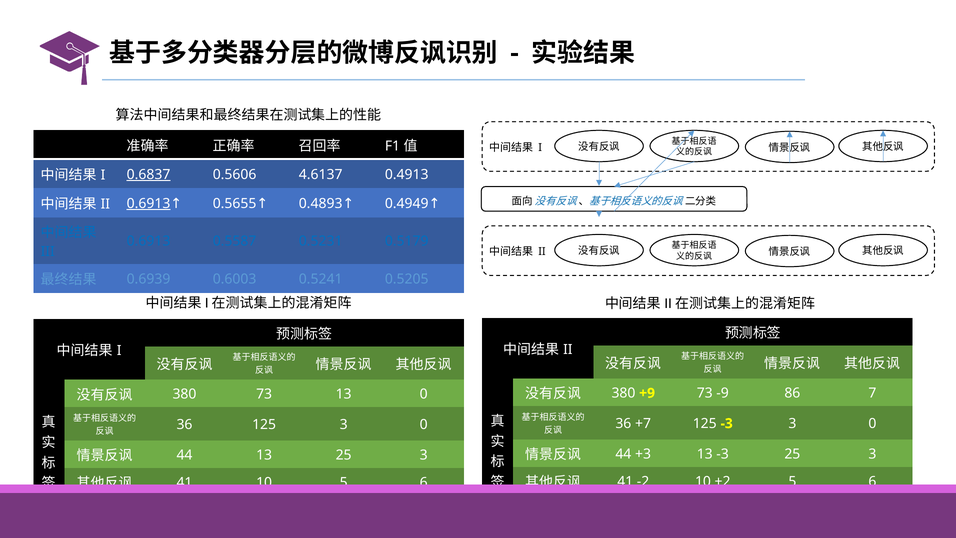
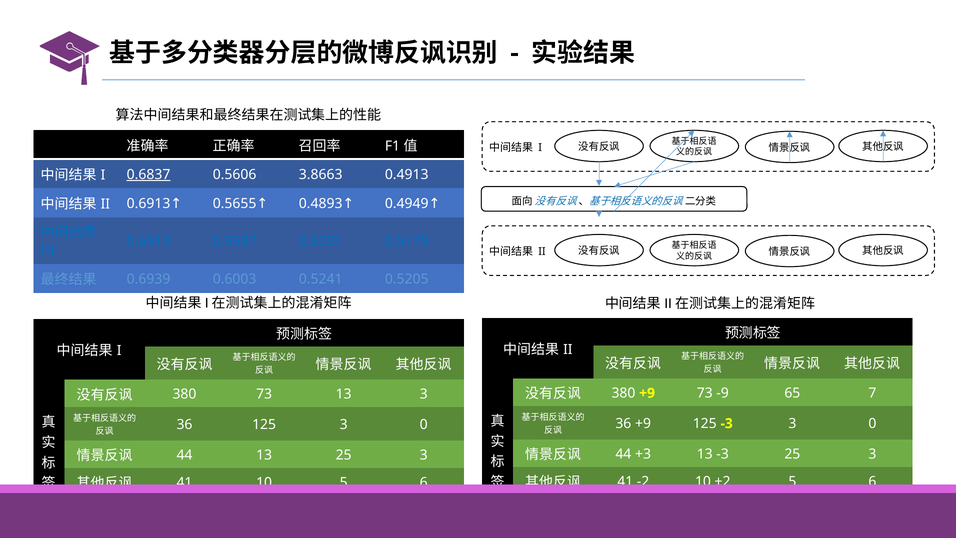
4.6137: 4.6137 -> 3.8663
0.6913 at (149, 203) underline: present -> none
86: 86 -> 65
13 0: 0 -> 3
36 +7: +7 -> +9
